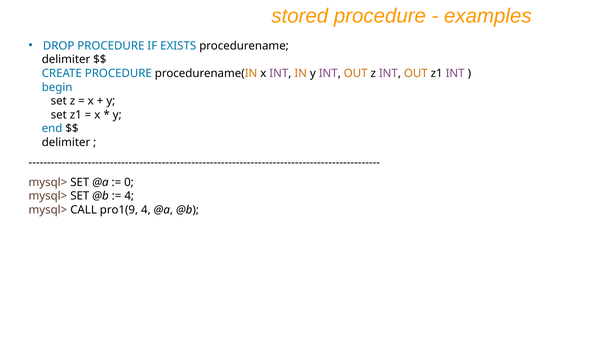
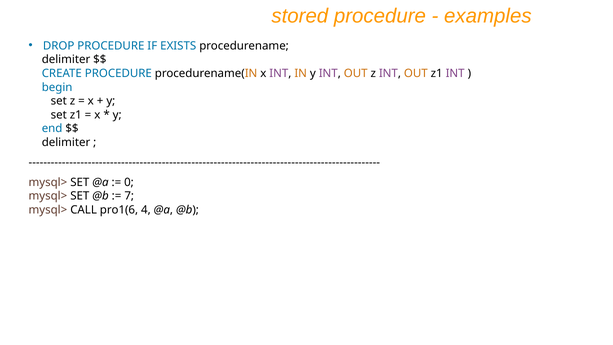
4 at (129, 196): 4 -> 7
pro1(9: pro1(9 -> pro1(6
